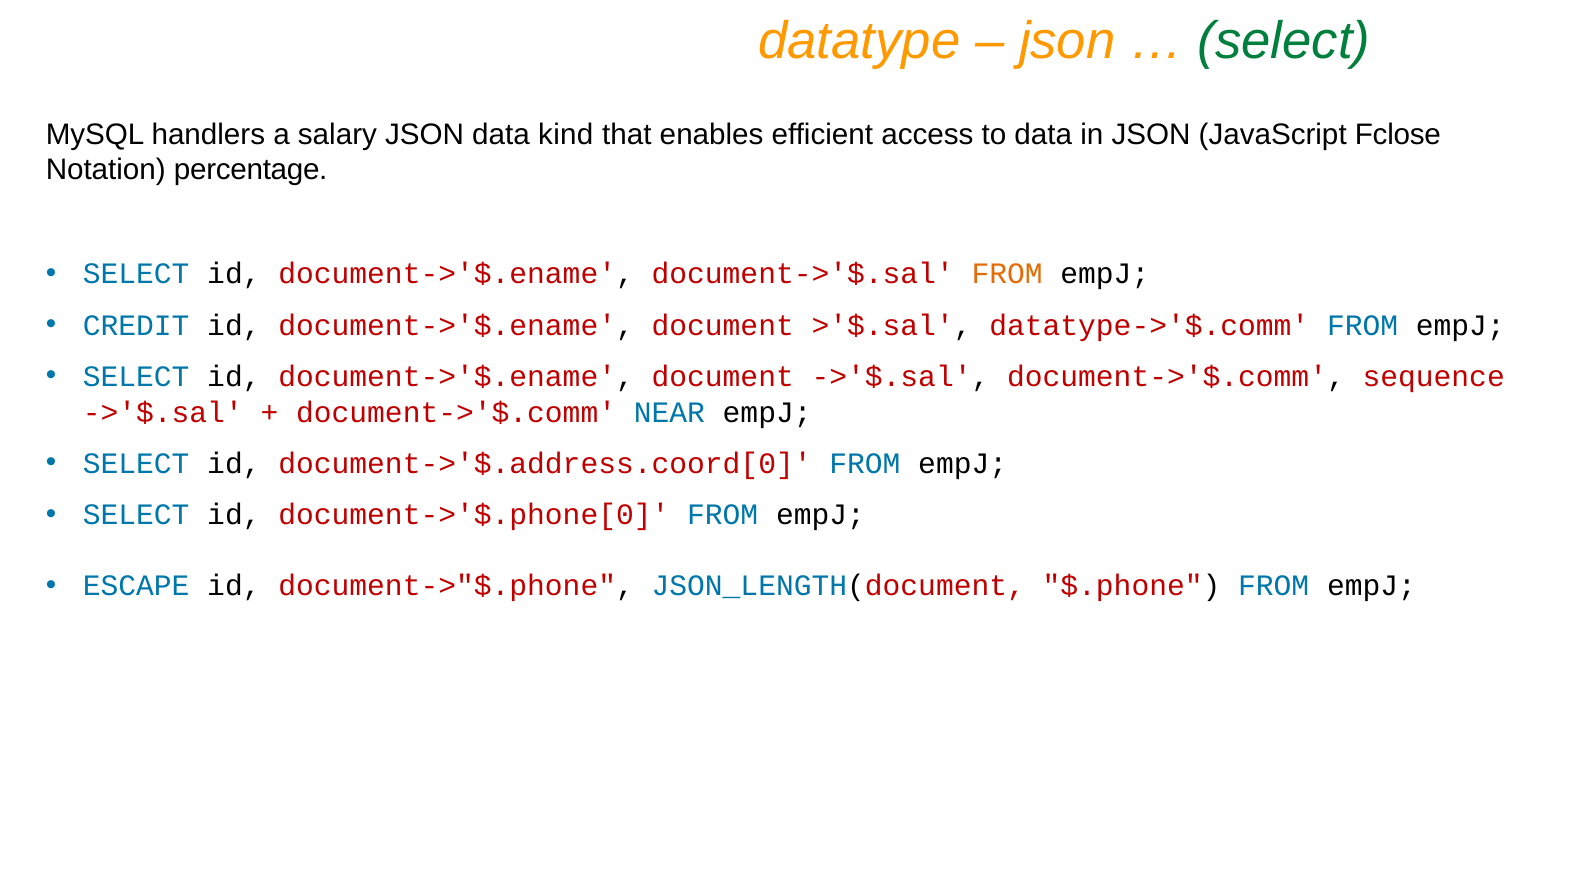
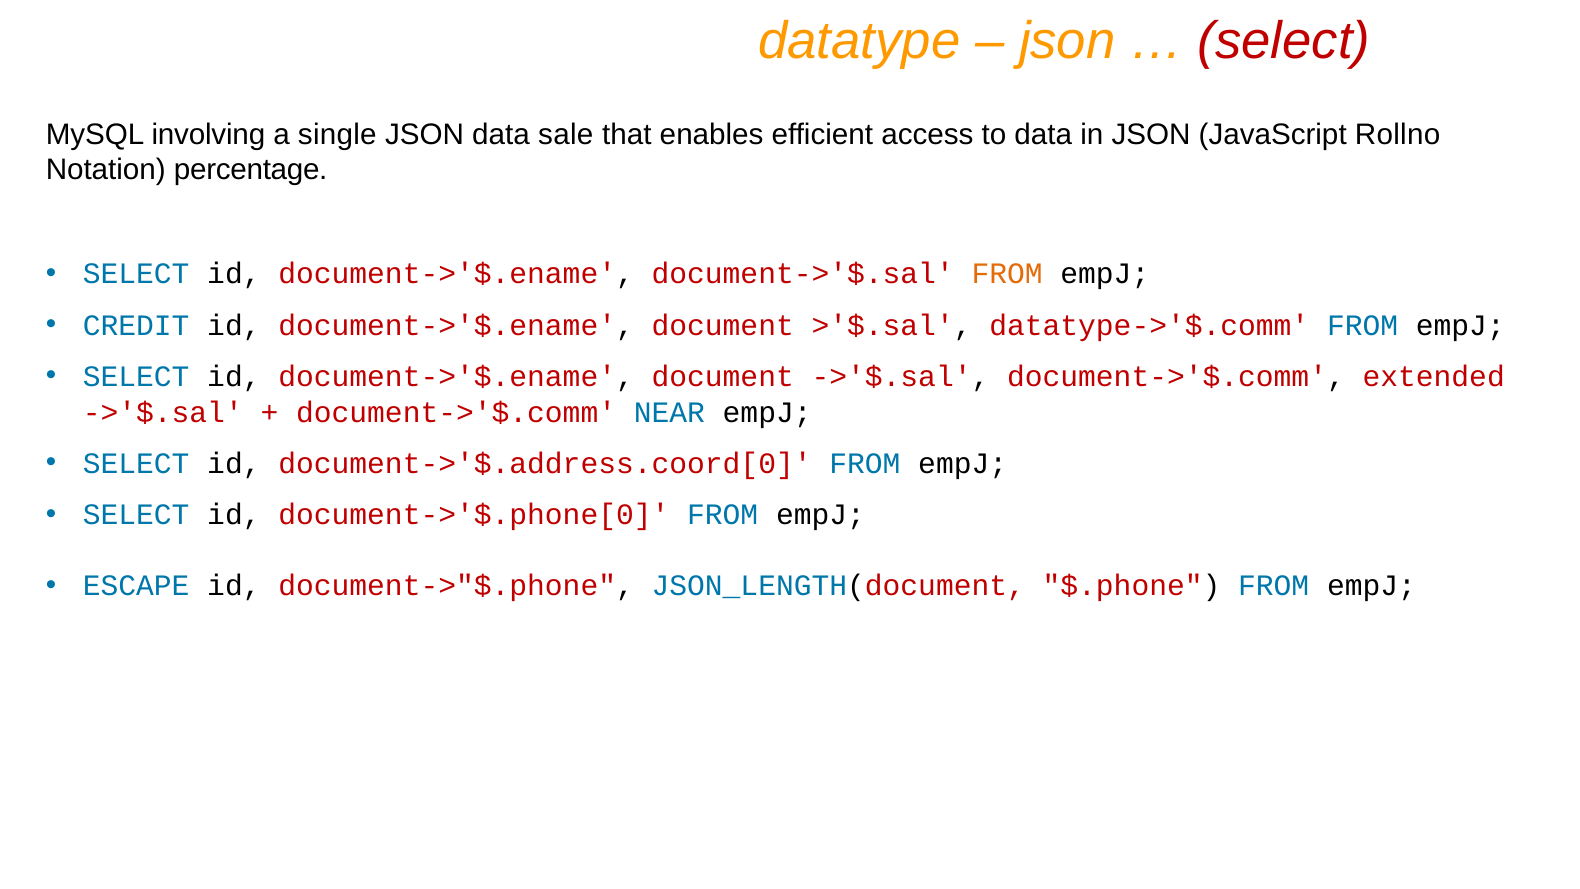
select at (1284, 41) colour: green -> red
handlers: handlers -> involving
salary: salary -> single
kind: kind -> sale
Fclose: Fclose -> Rollno
sequence: sequence -> extended
